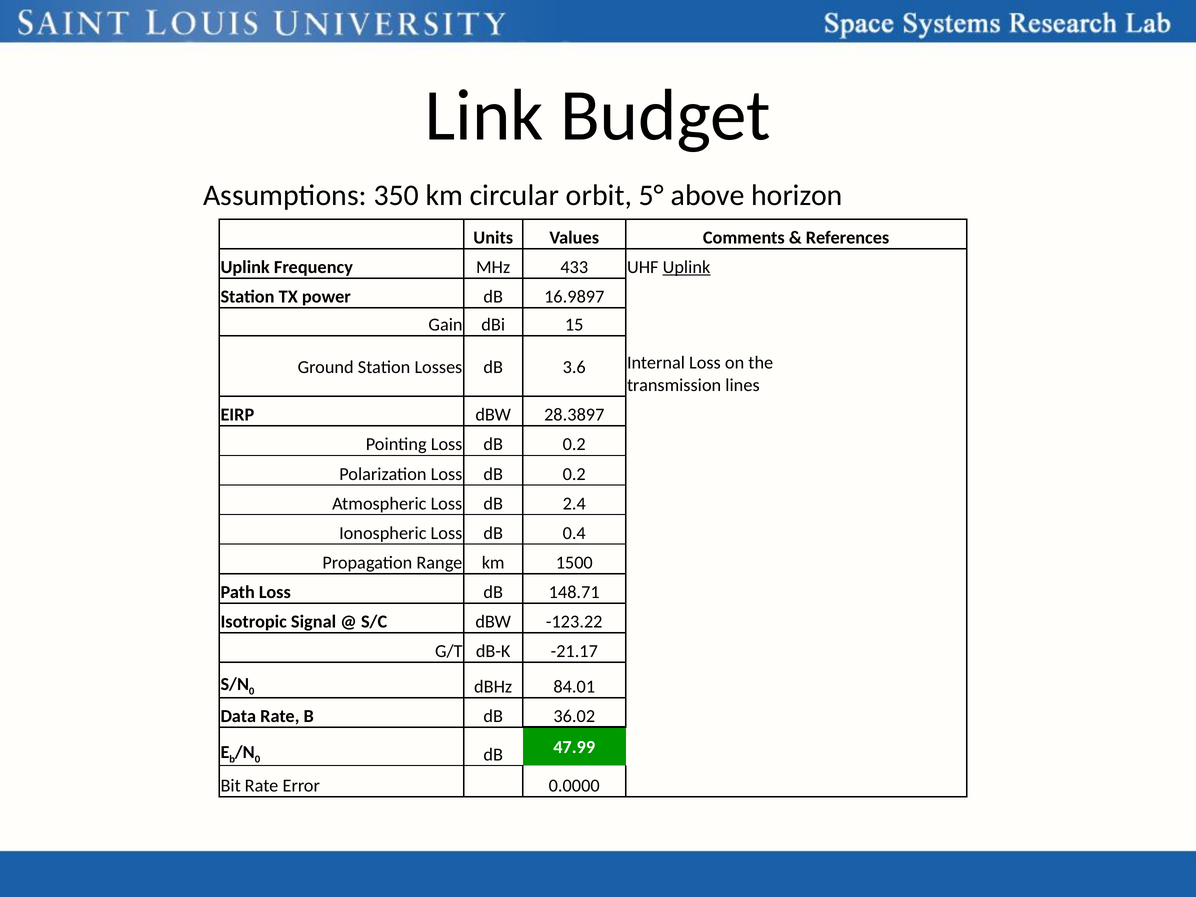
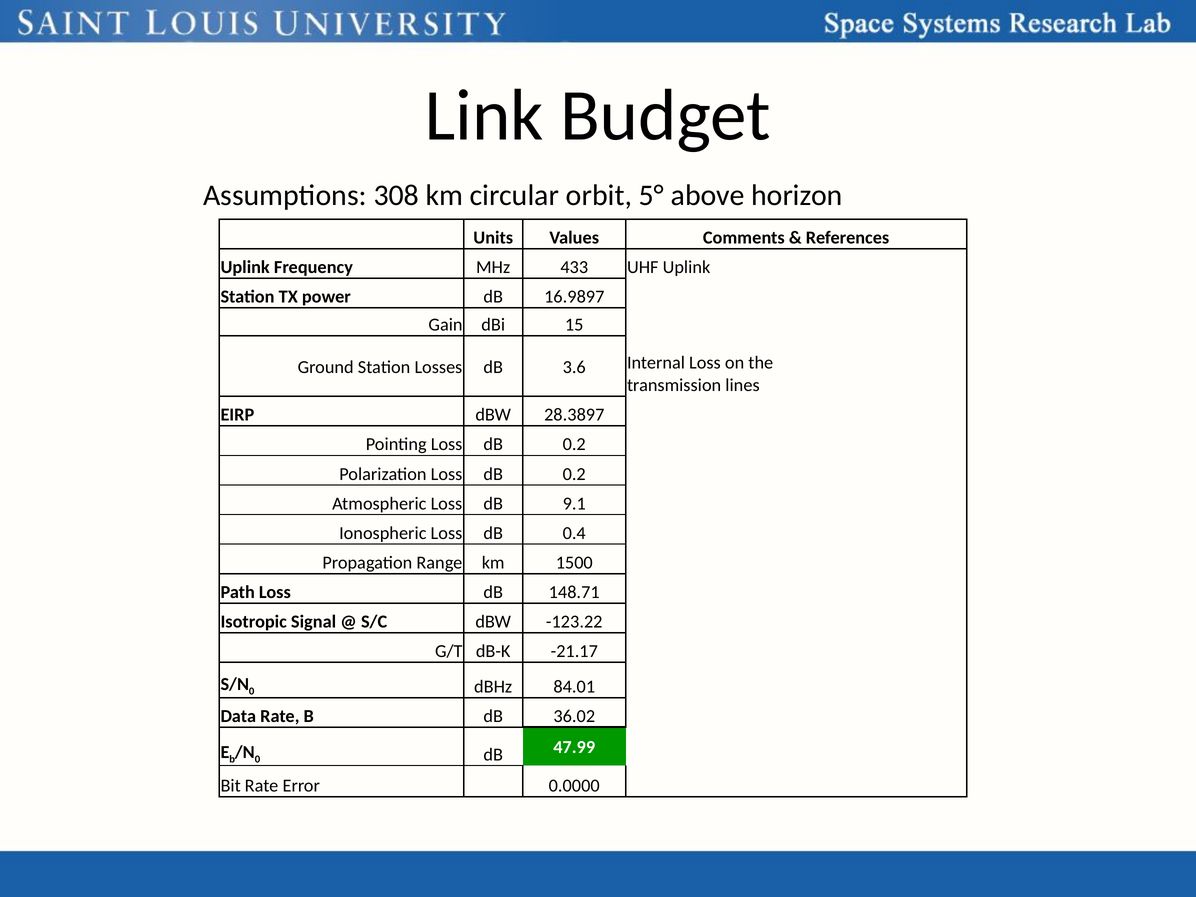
350: 350 -> 308
Uplink at (686, 267) underline: present -> none
2.4: 2.4 -> 9.1
